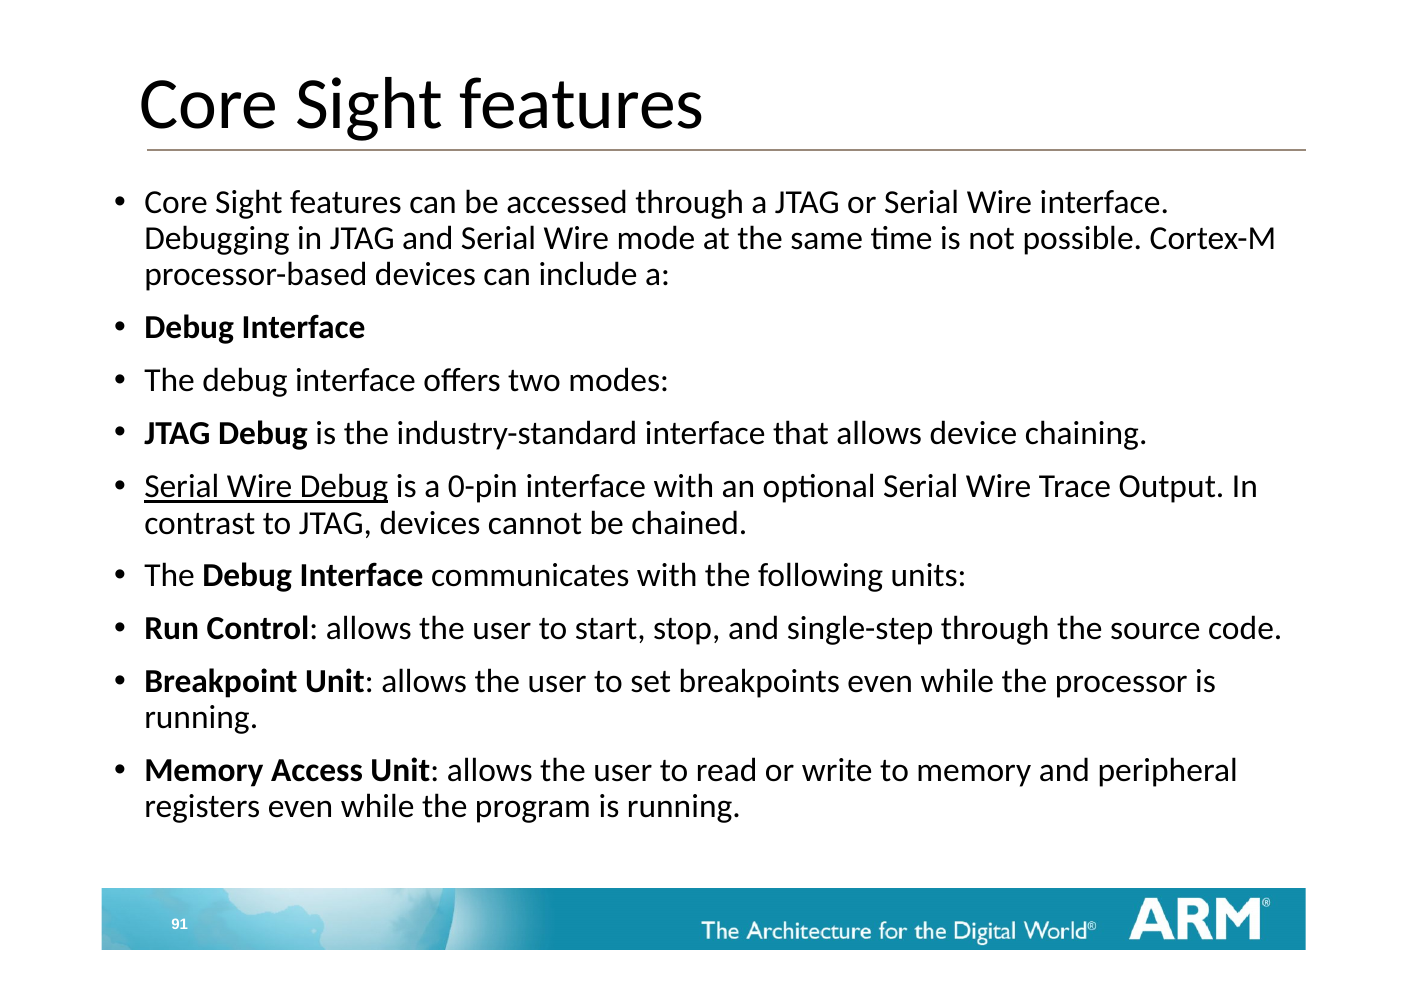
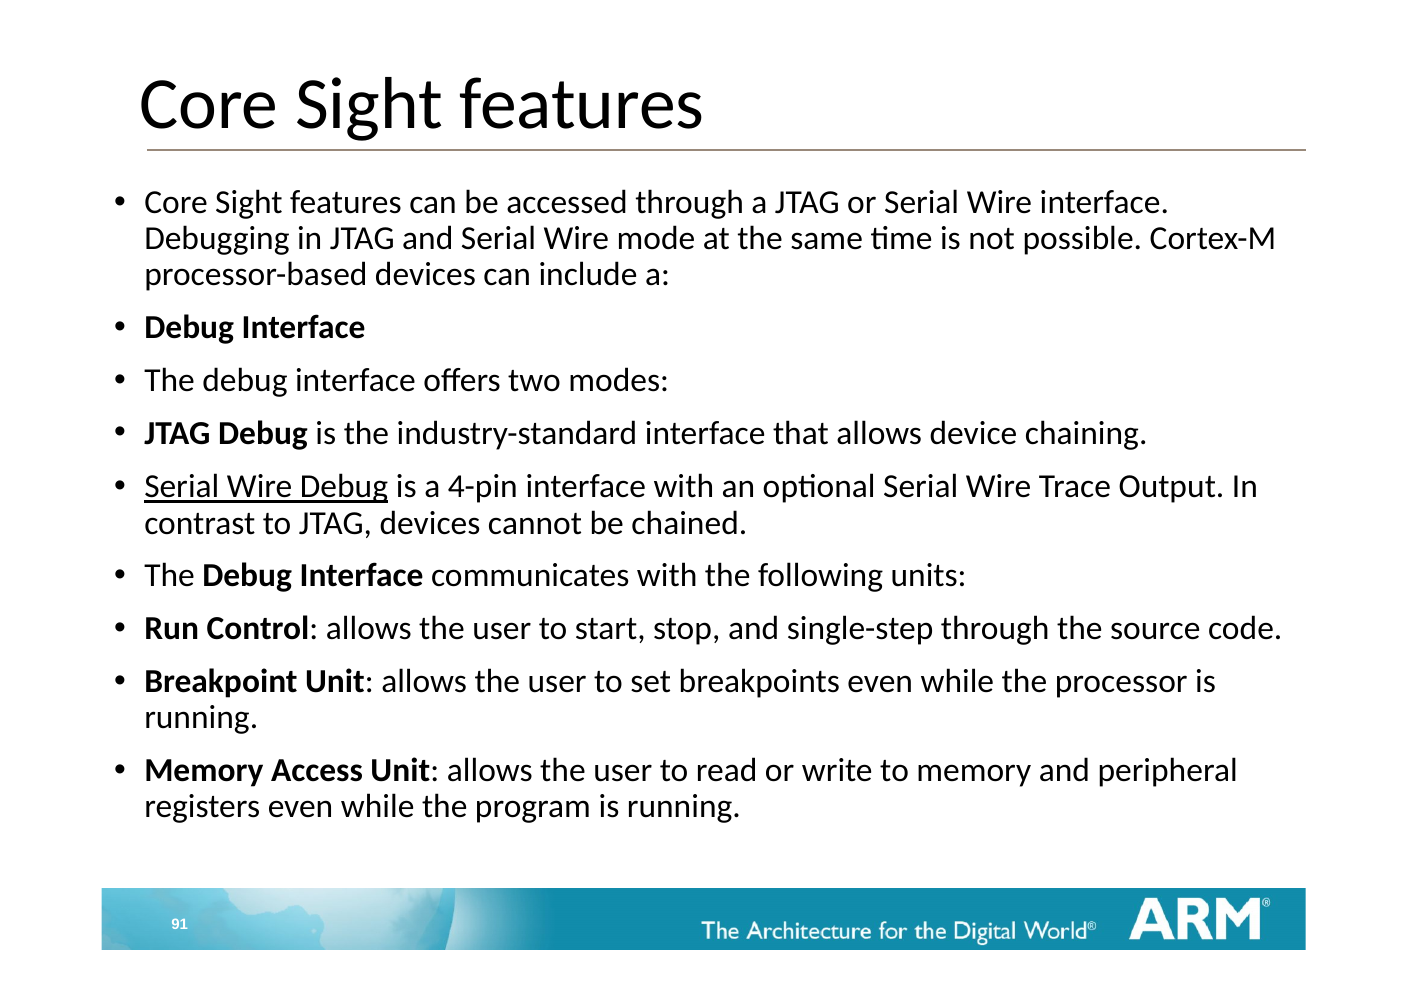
0-pin: 0-pin -> 4-pin
